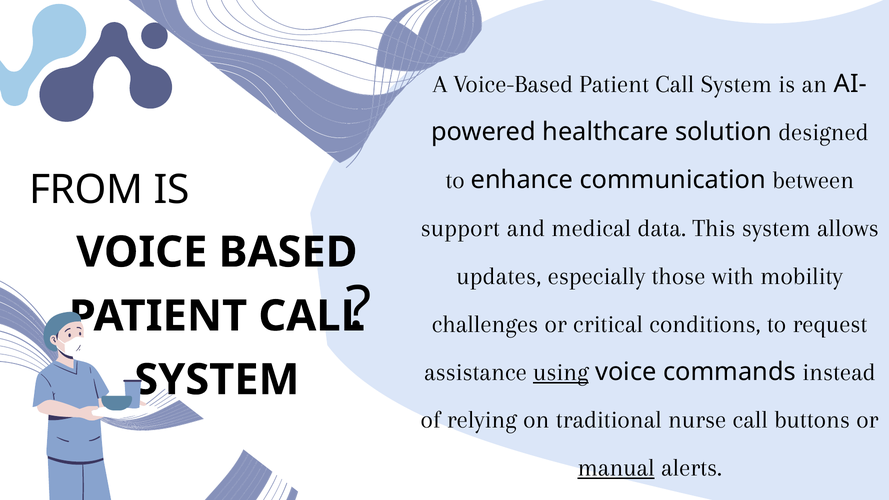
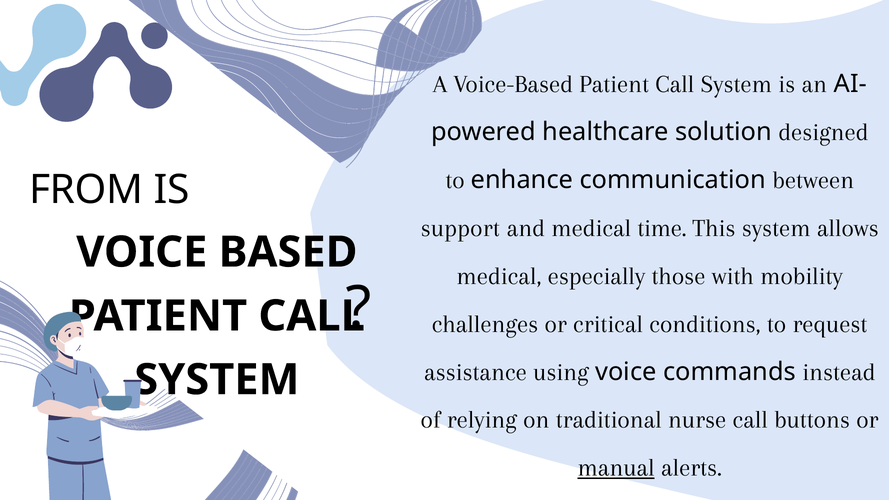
data: data -> time
updates at (499, 276): updates -> medical
using underline: present -> none
